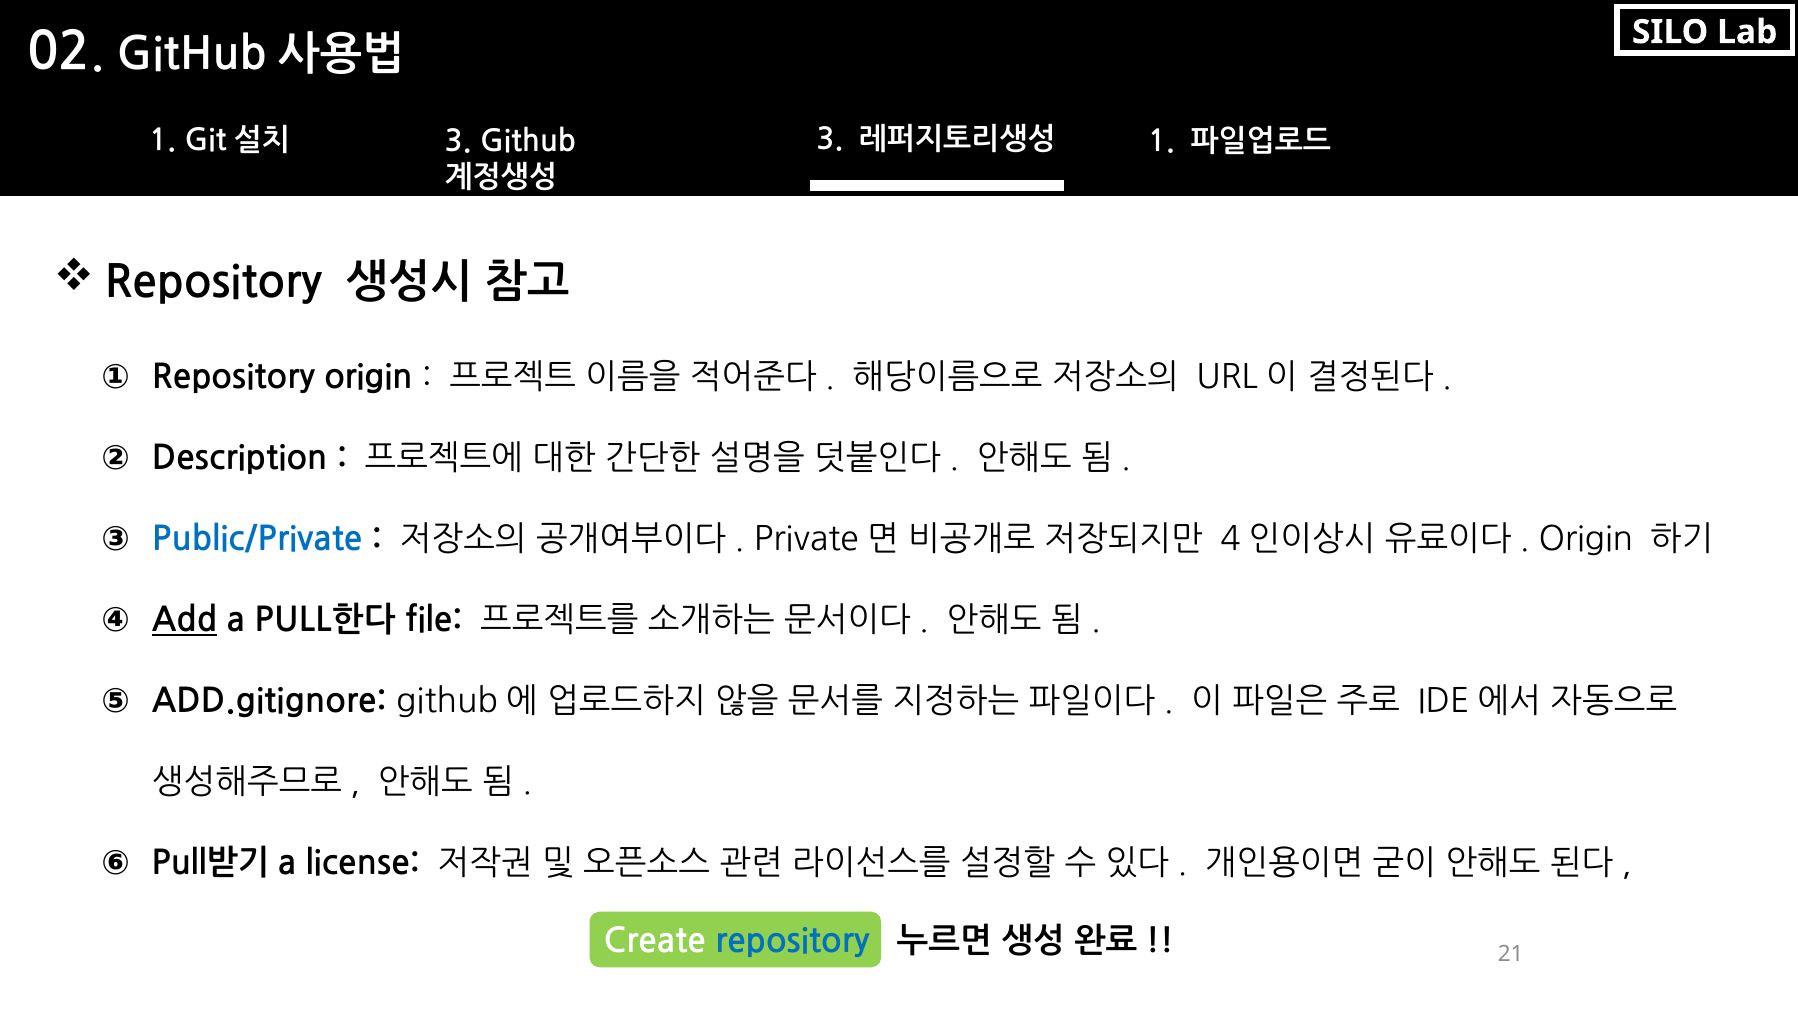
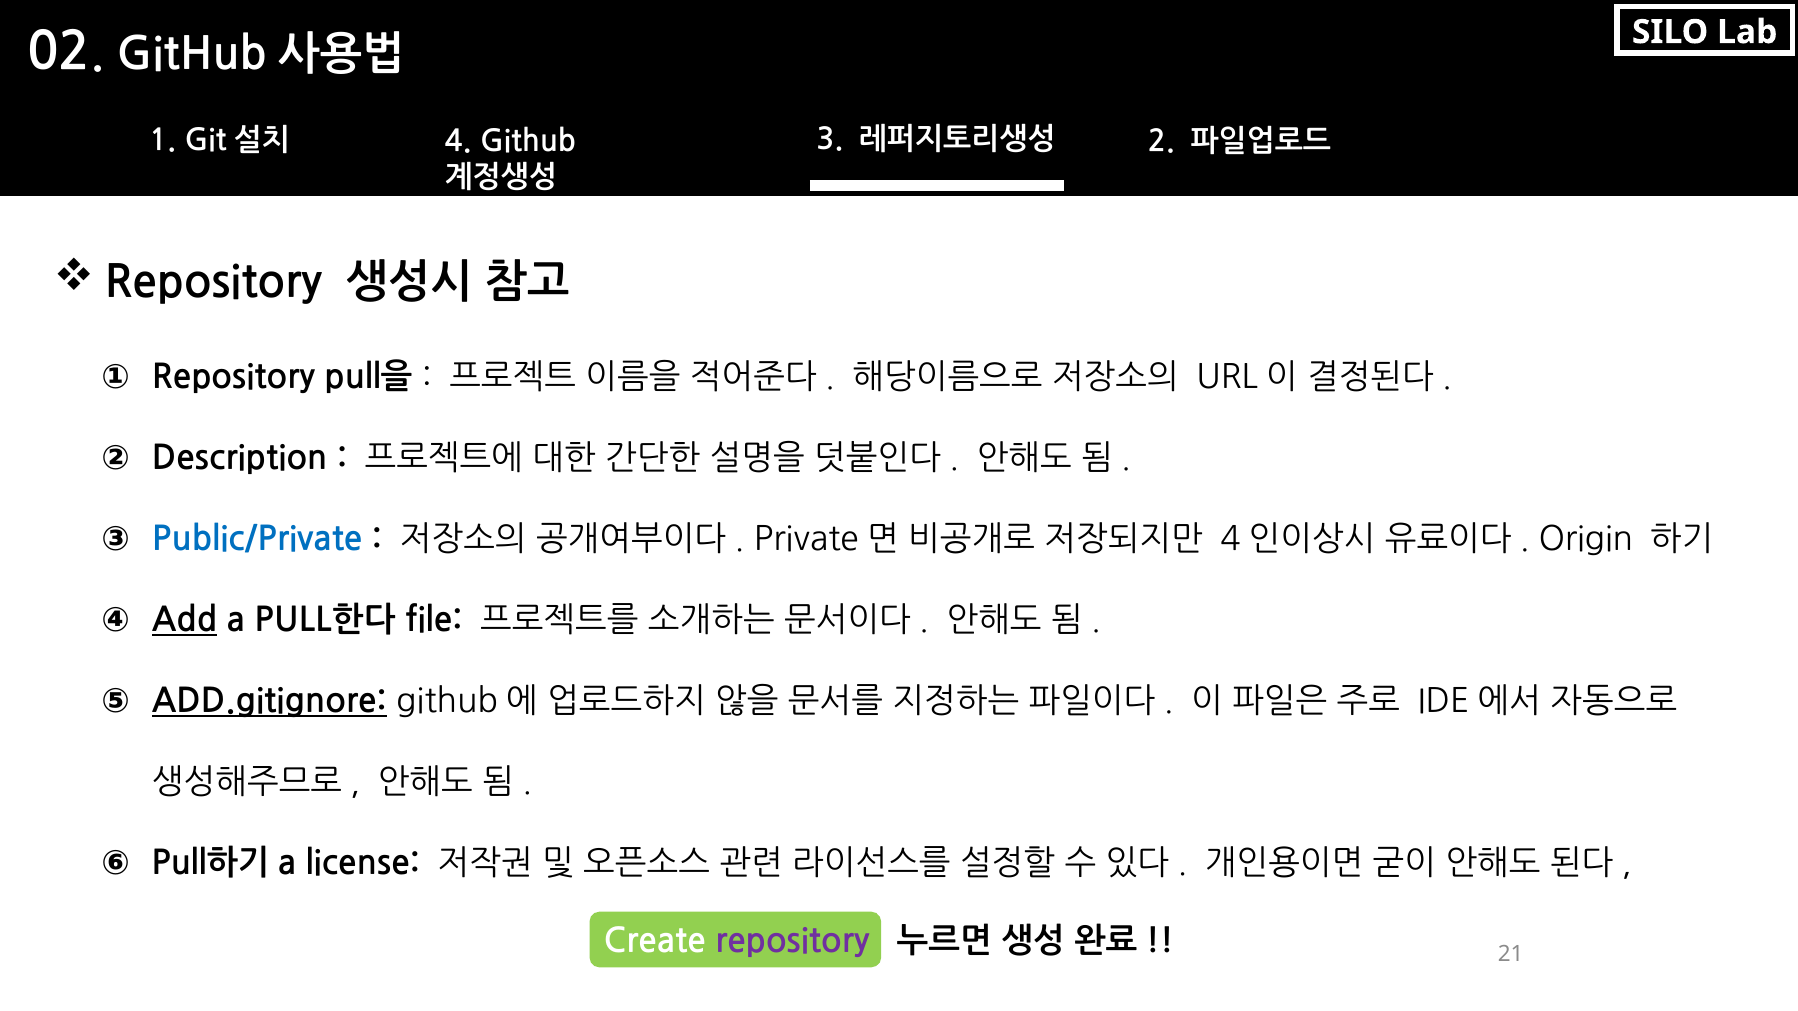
1 at (1161, 142): 1 -> 2
3 at (458, 142): 3 -> 4
Repository origin: origin -> pull을
ADD.gitignore underline: none -> present
Pull받기: Pull받기 -> Pull하기
repository at (792, 942) colour: blue -> purple
